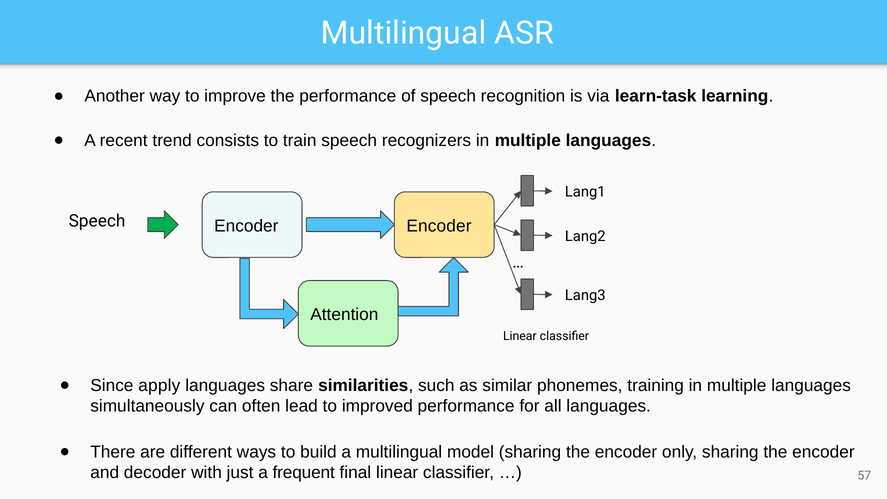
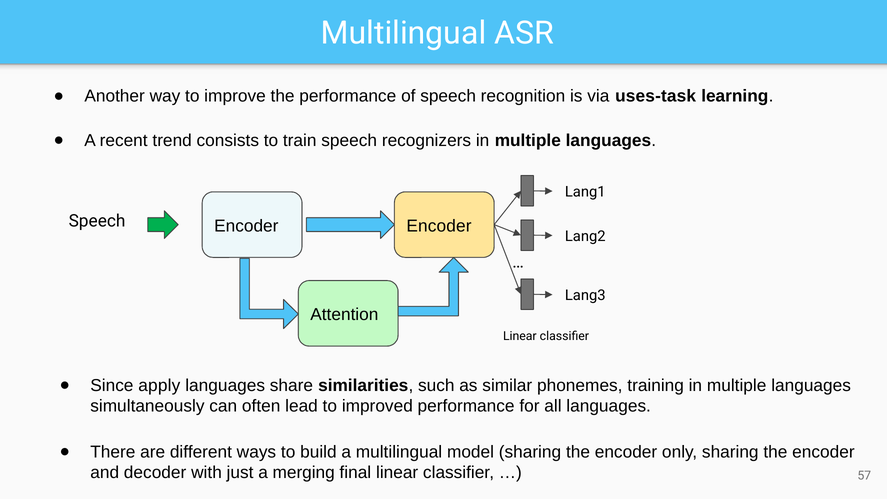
learn-task: learn-task -> uses-task
frequent: frequent -> merging
